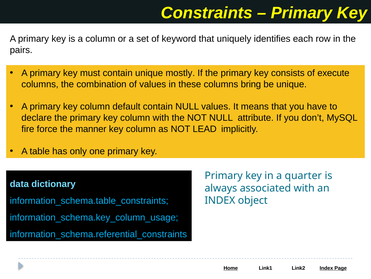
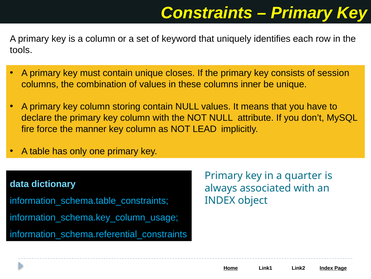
pairs: pairs -> tools
mostly: mostly -> closes
execute: execute -> session
bring: bring -> inner
default: default -> storing
